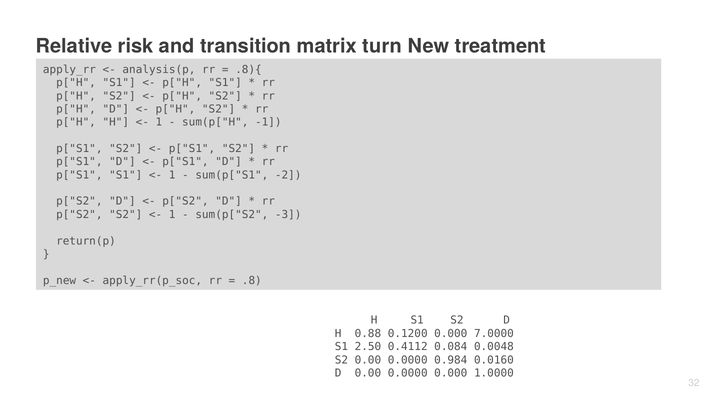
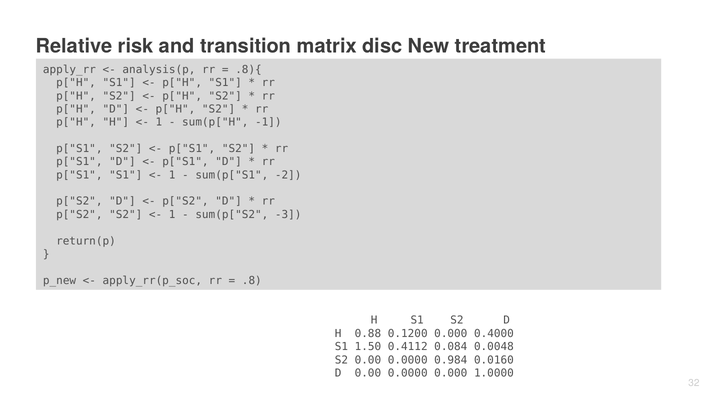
turn: turn -> disc
7.0000: 7.0000 -> 0.4000
2.50: 2.50 -> 1.50
